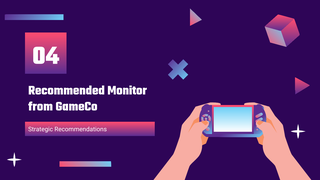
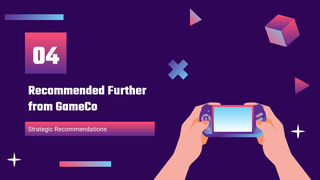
Monitor: Monitor -> Further
